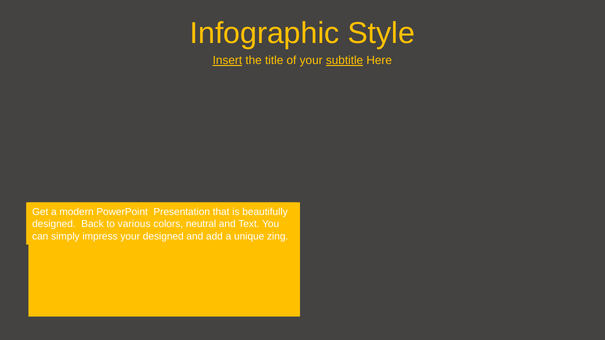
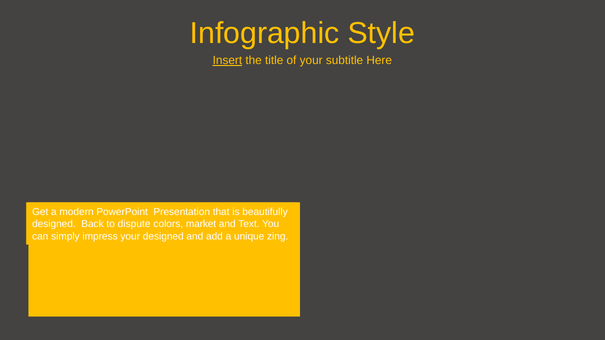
subtitle underline: present -> none
various: various -> dispute
neutral: neutral -> market
